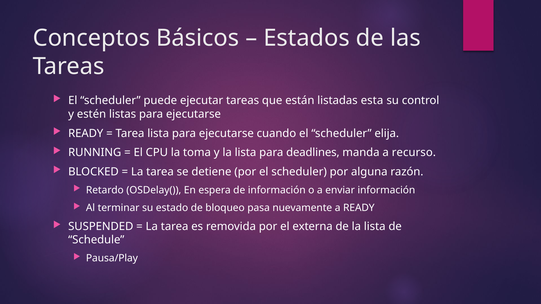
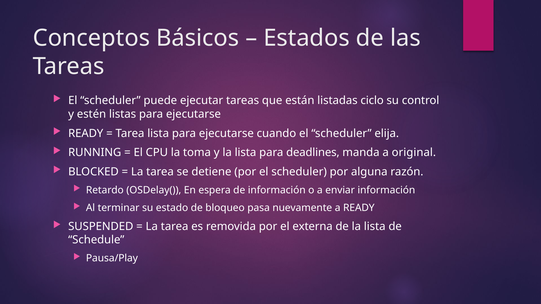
esta: esta -> ciclo
recurso: recurso -> original
